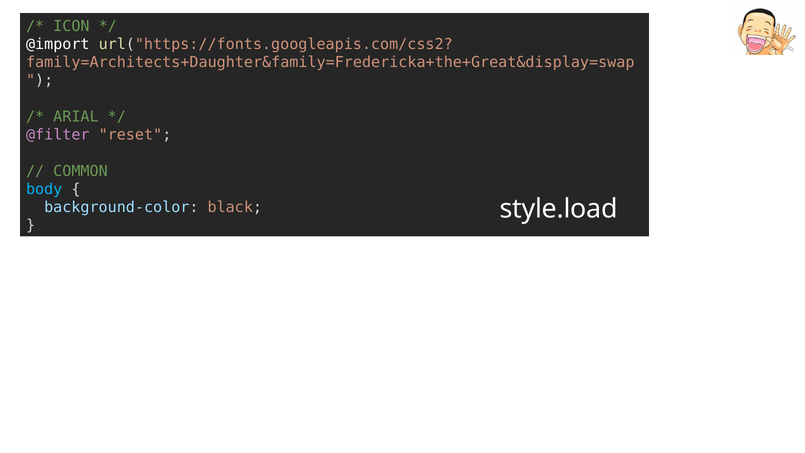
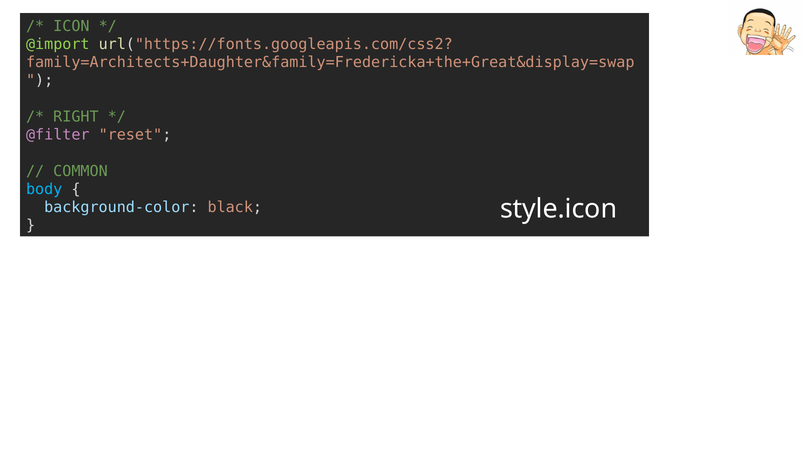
@import colour: white -> light green
ARIAL: ARIAL -> RIGHT
style.load: style.load -> style.icon
